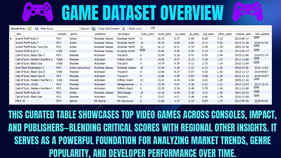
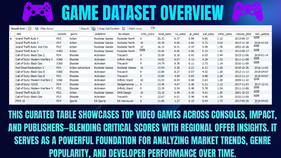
OTHER: OTHER -> OFFER
